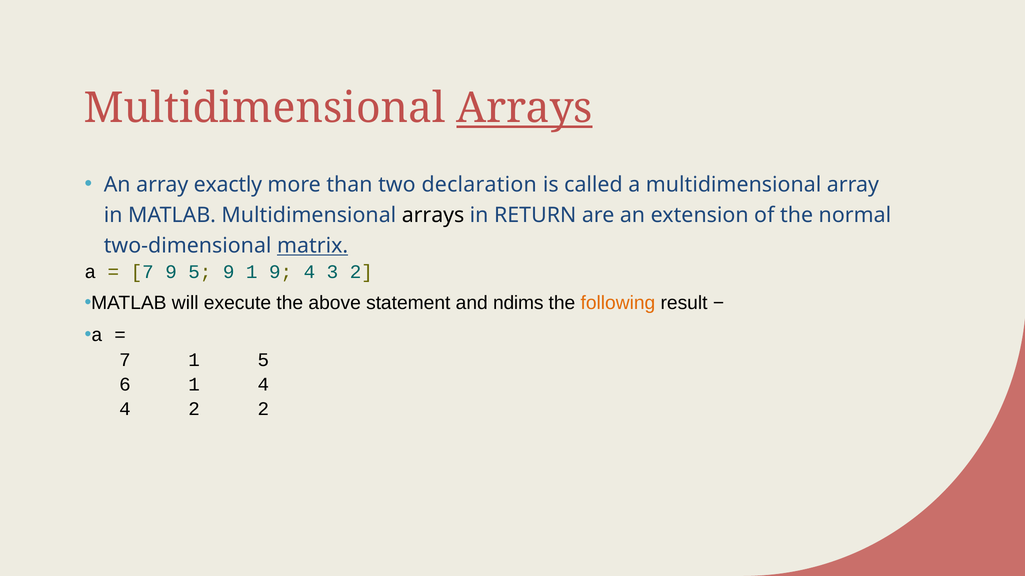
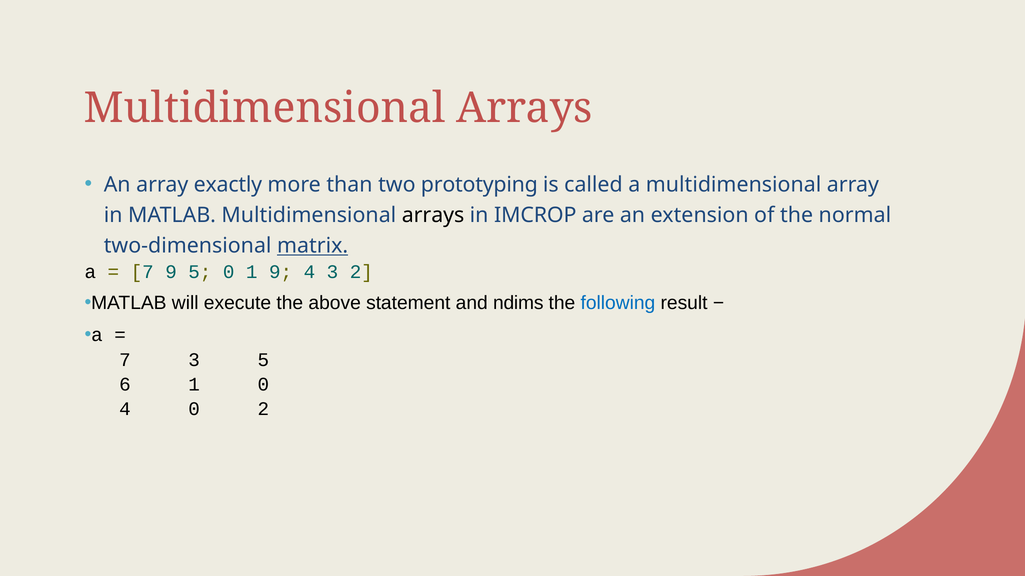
Arrays at (525, 109) underline: present -> none
declaration: declaration -> prototyping
RETURN: RETURN -> IMCROP
5 9: 9 -> 0
following colour: orange -> blue
7 1: 1 -> 3
1 4: 4 -> 0
4 2: 2 -> 0
